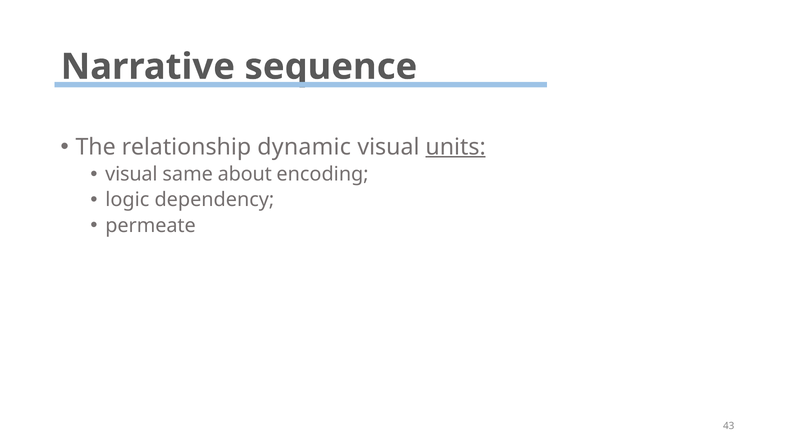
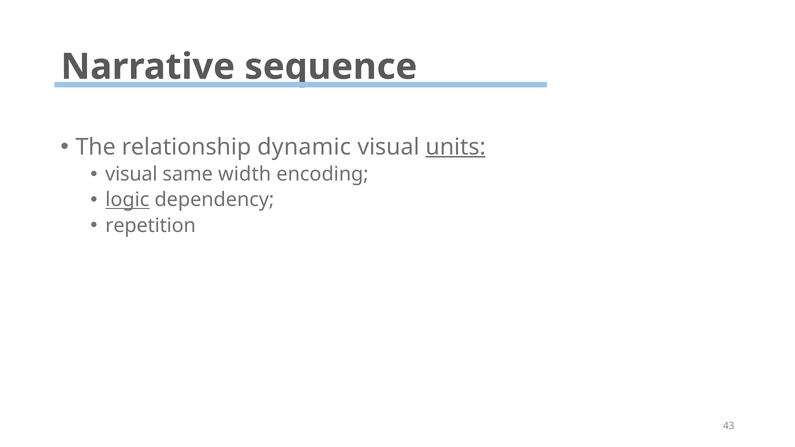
about: about -> width
logic underline: none -> present
permeate: permeate -> repetition
